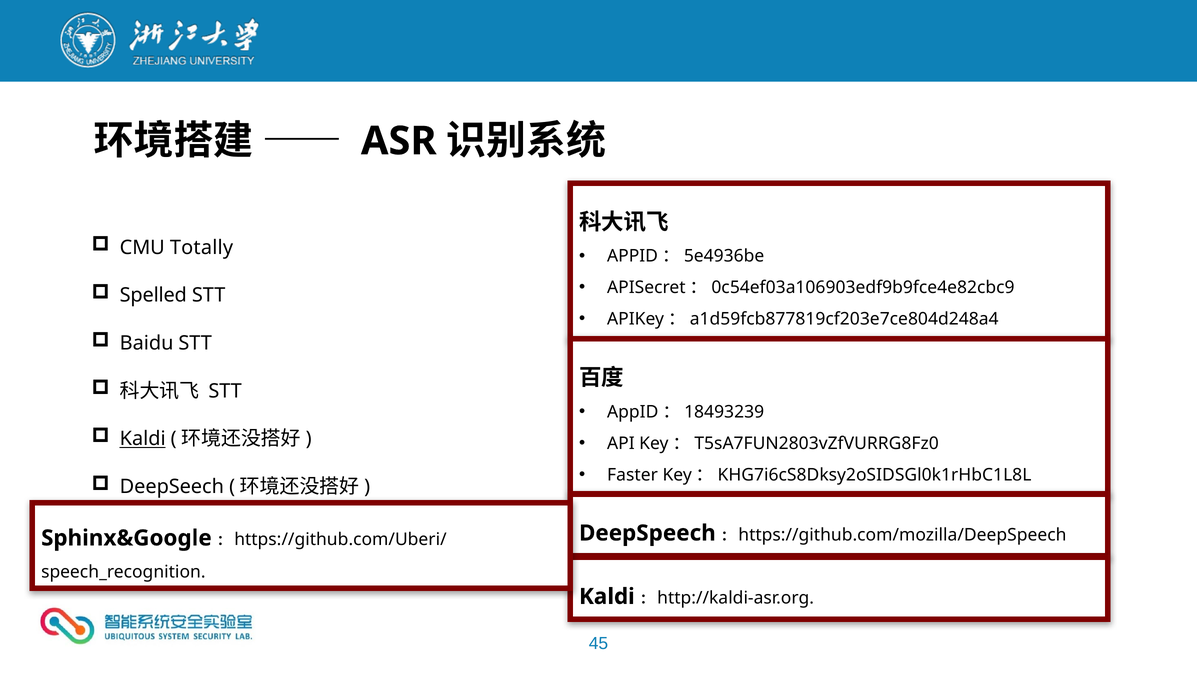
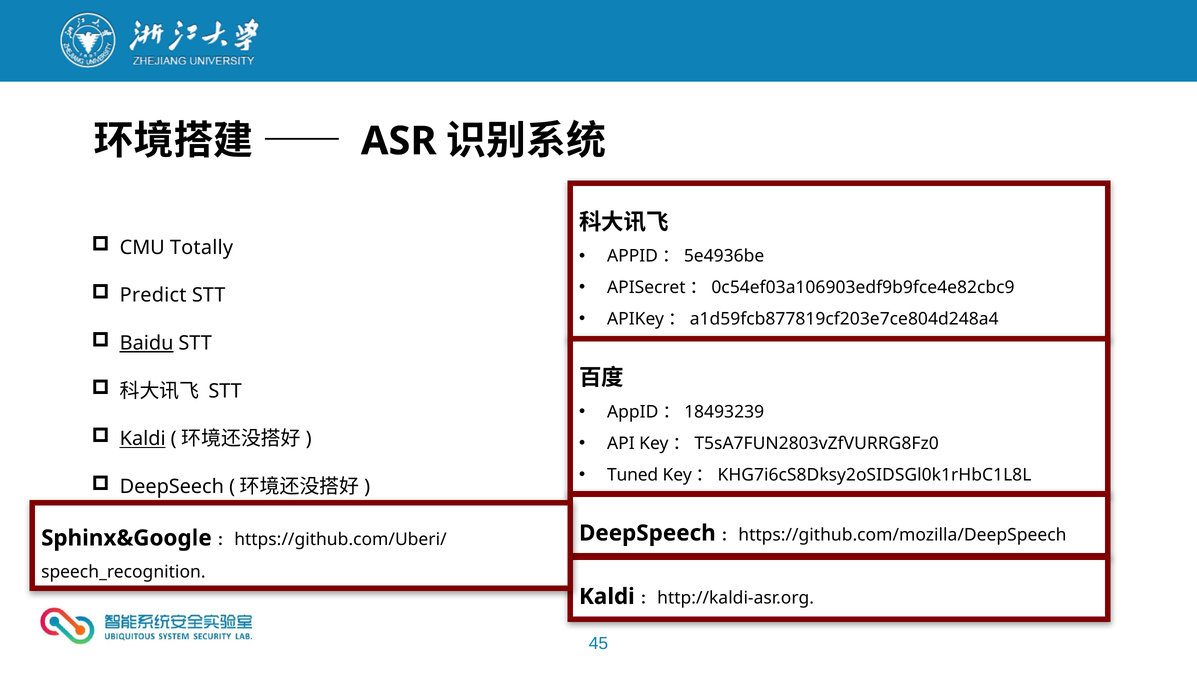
Spelled: Spelled -> Predict
Baidu underline: none -> present
Faster: Faster -> Tuned
